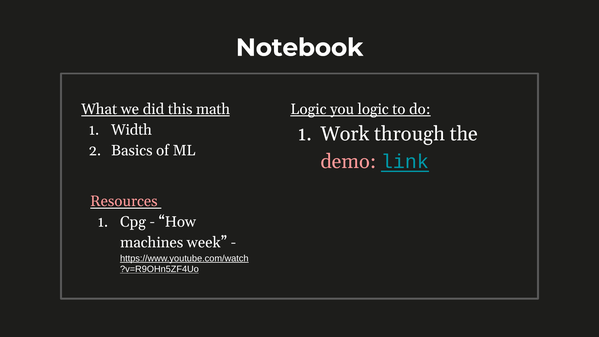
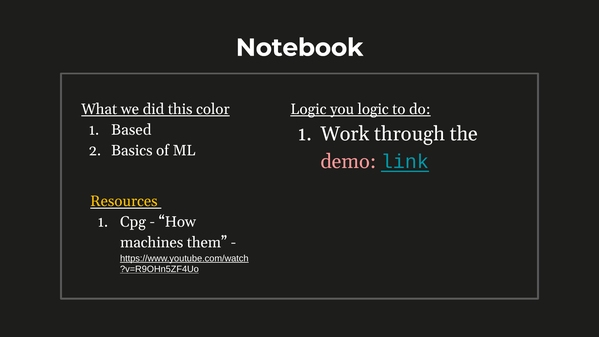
math: math -> color
Width: Width -> Based
Resources colour: pink -> yellow
week: week -> them
